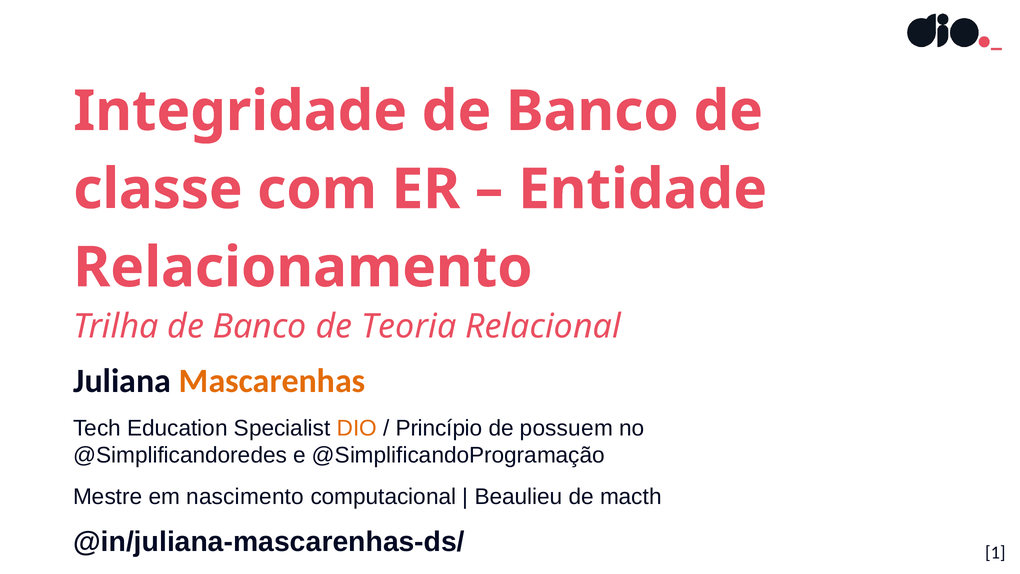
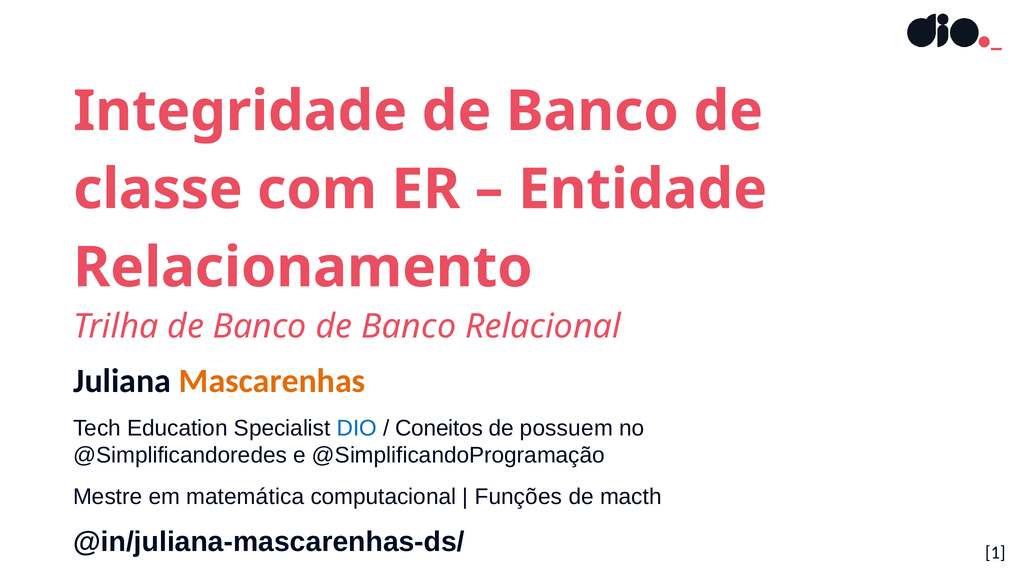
Banco de Teoria: Teoria -> Banco
DIO colour: orange -> blue
Princípio: Princípio -> Coneitos
nascimento: nascimento -> matemática
Beaulieu: Beaulieu -> Funções
